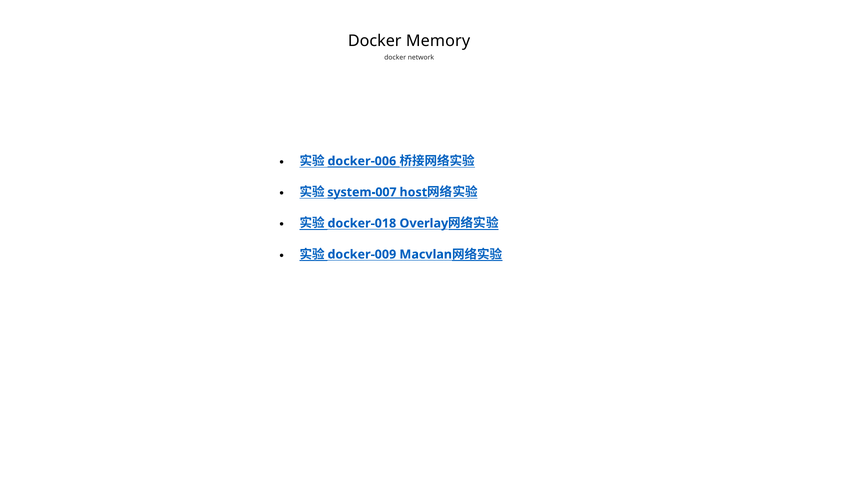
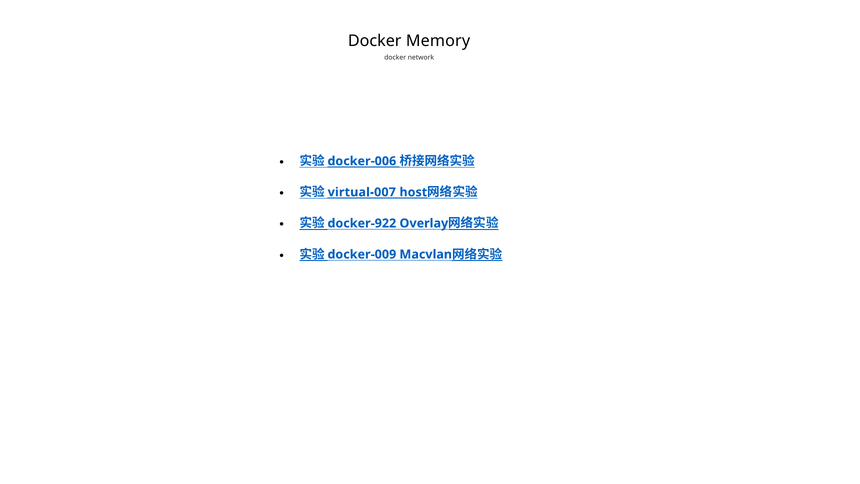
system-007: system-007 -> virtual-007
docker-018: docker-018 -> docker-922
